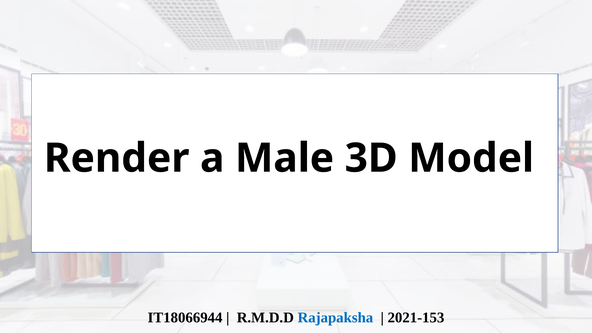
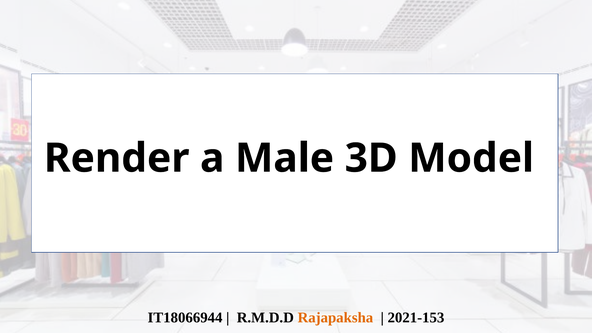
Rajapaksha colour: blue -> orange
